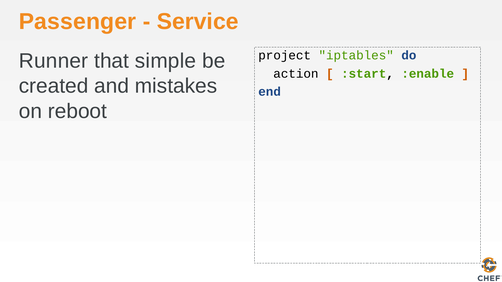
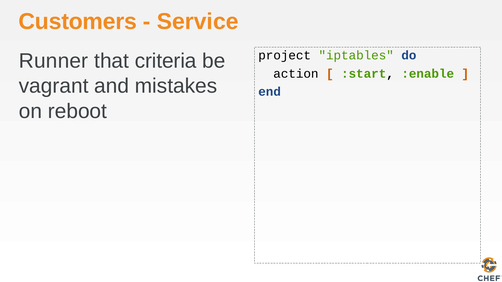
Passenger: Passenger -> Customers
simple: simple -> criteria
created: created -> vagrant
